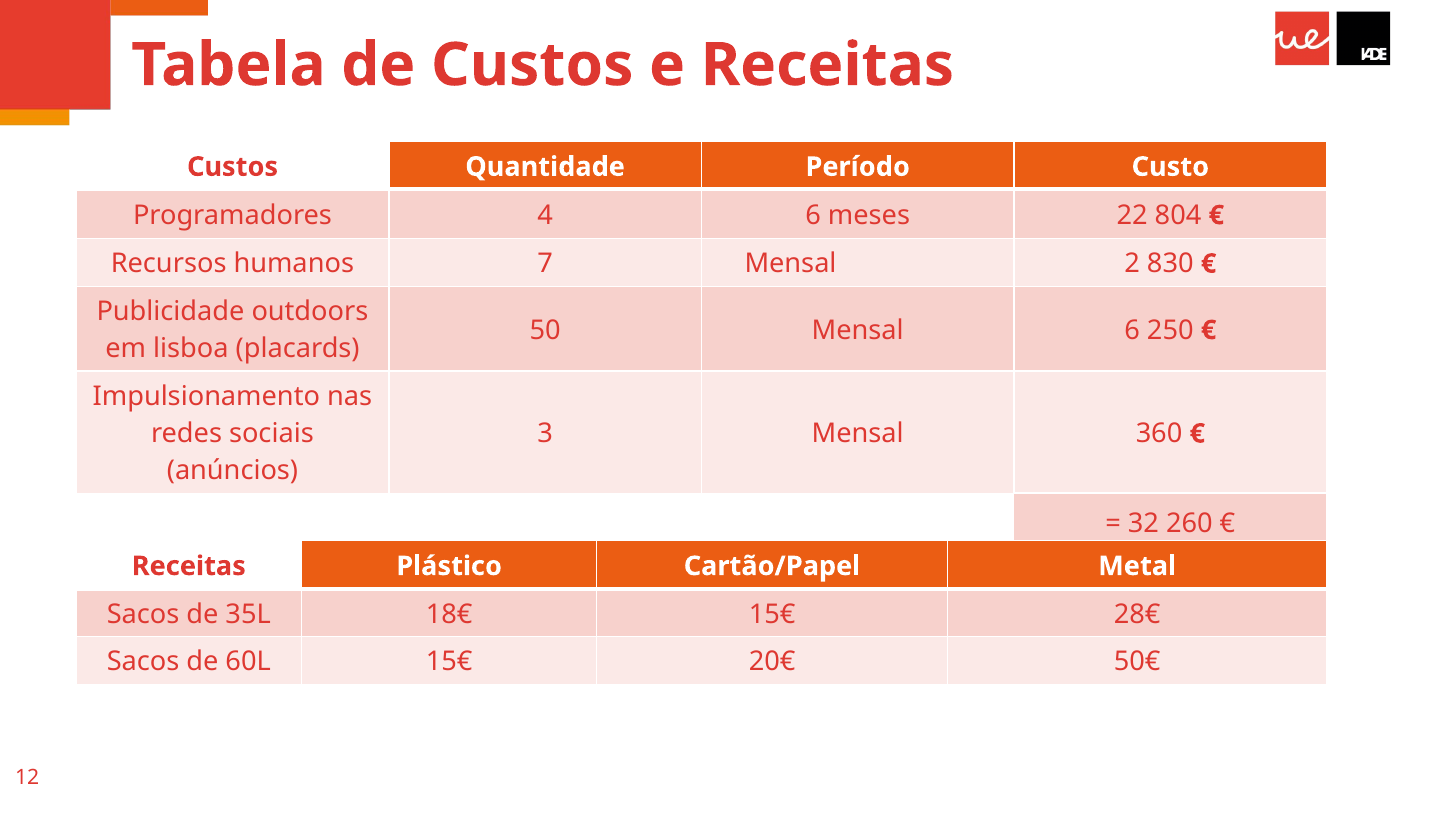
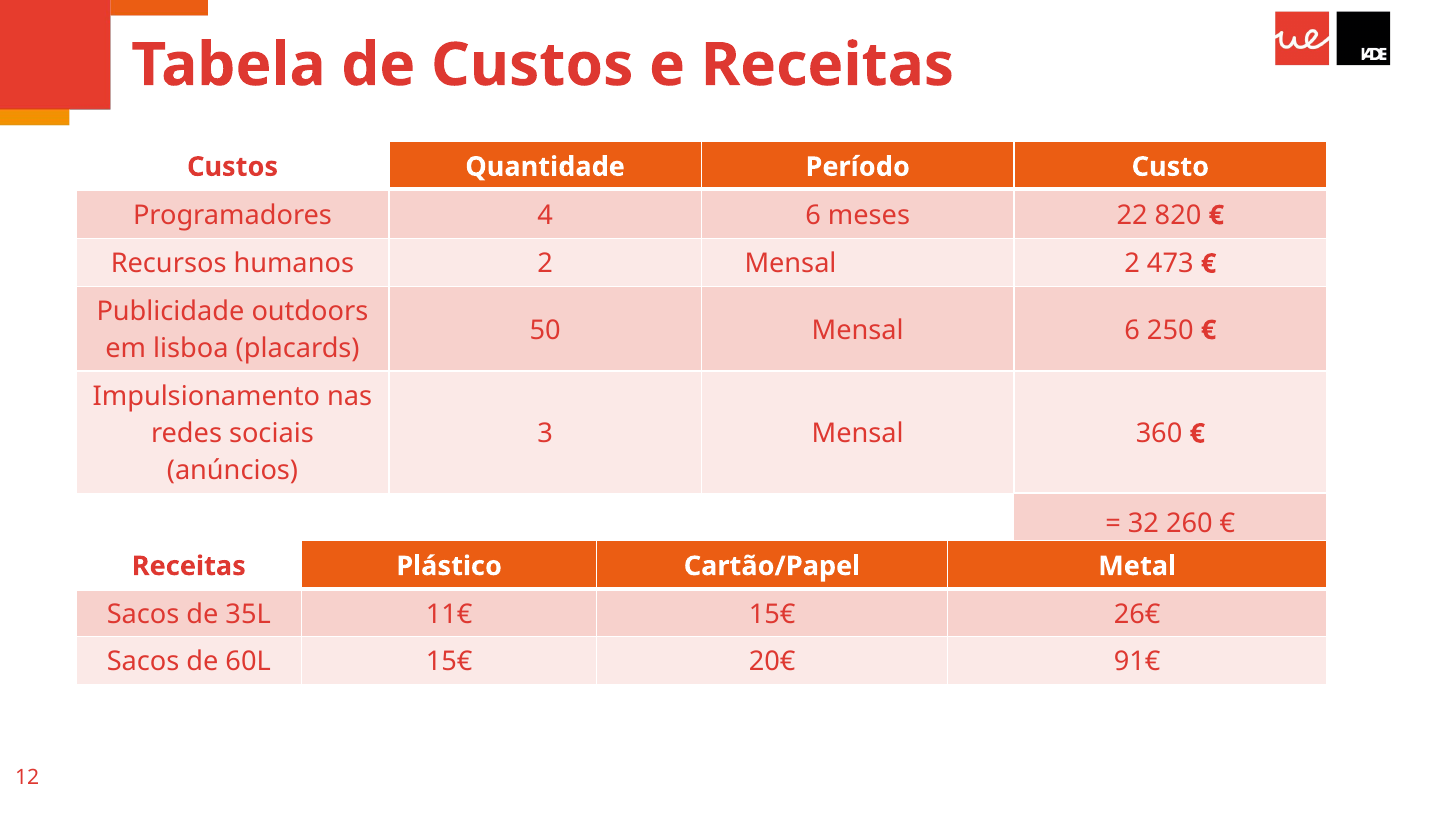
804: 804 -> 820
humanos 7: 7 -> 2
830: 830 -> 473
18€: 18€ -> 11€
28€: 28€ -> 26€
50€: 50€ -> 91€
